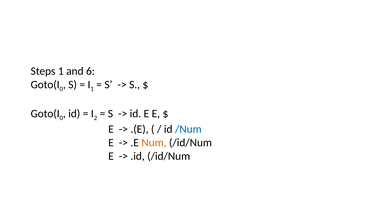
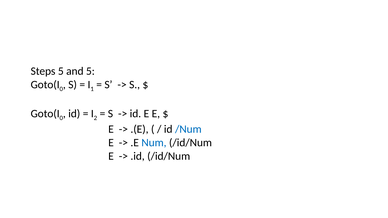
Steps 1: 1 -> 5
and 6: 6 -> 5
Num colour: orange -> blue
